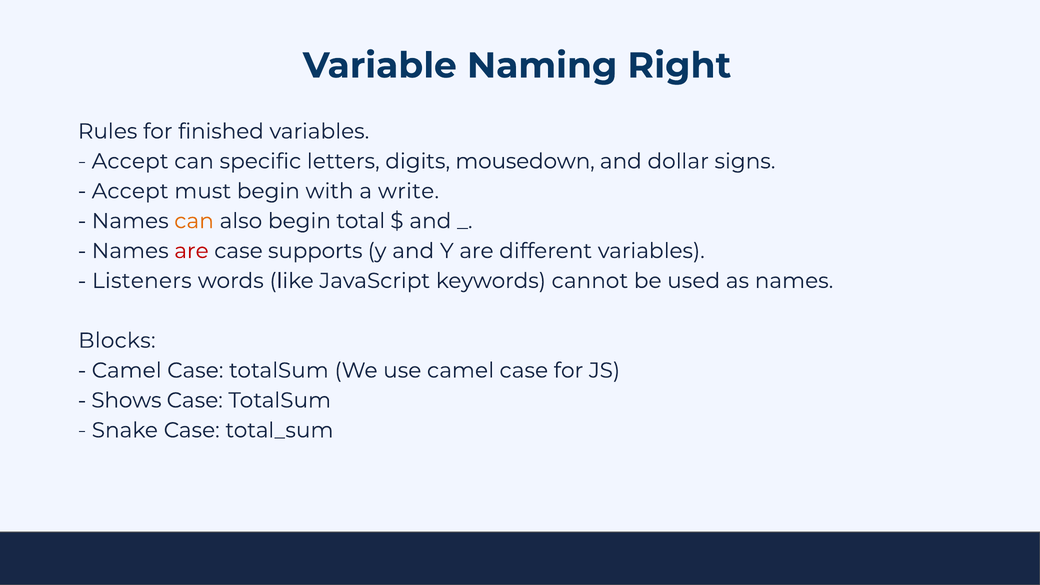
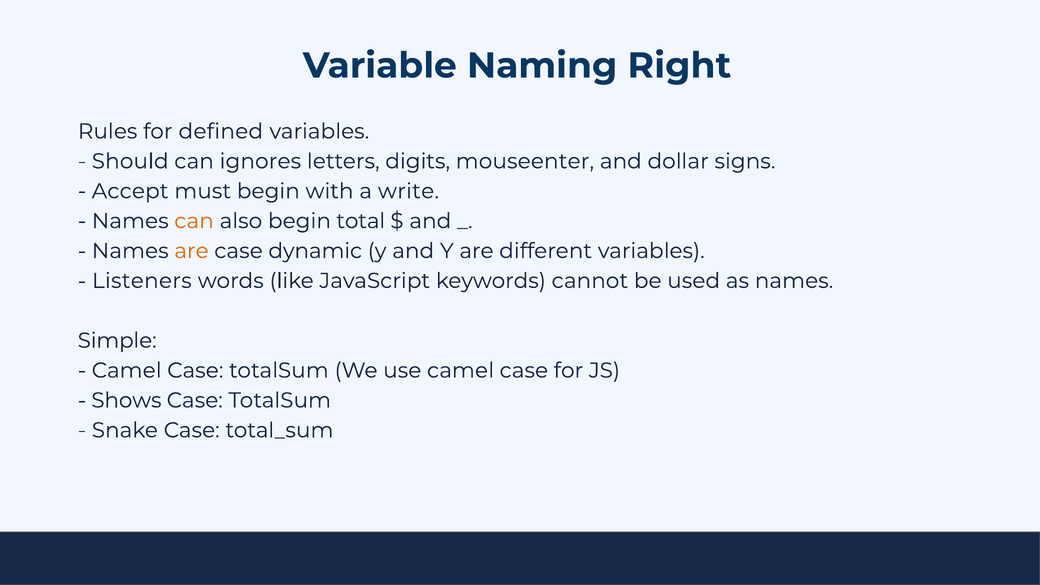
finished: finished -> defined
Accept at (130, 161): Accept -> Should
specific: specific -> ignores
mousedown: mousedown -> mouseenter
are at (191, 251) colour: red -> orange
supports: supports -> dynamic
Blocks: Blocks -> Simple
